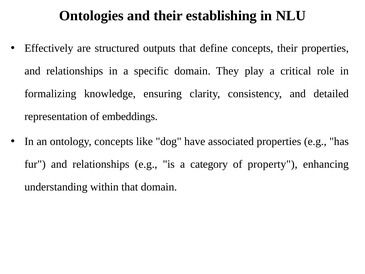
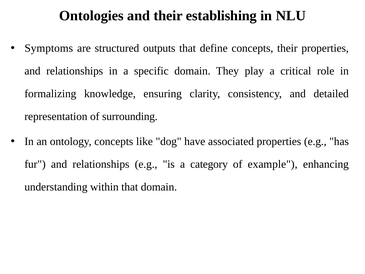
Effectively: Effectively -> Symptoms
embeddings: embeddings -> surrounding
property: property -> example
